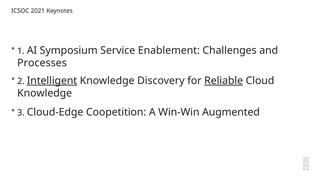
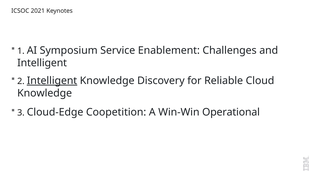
Processes at (42, 63): Processes -> Intelligent
Reliable underline: present -> none
Augmented: Augmented -> Operational
